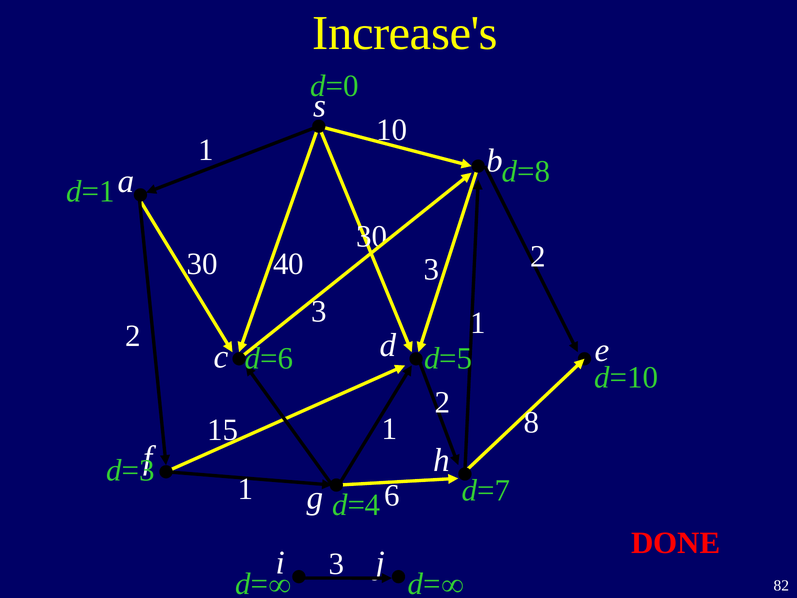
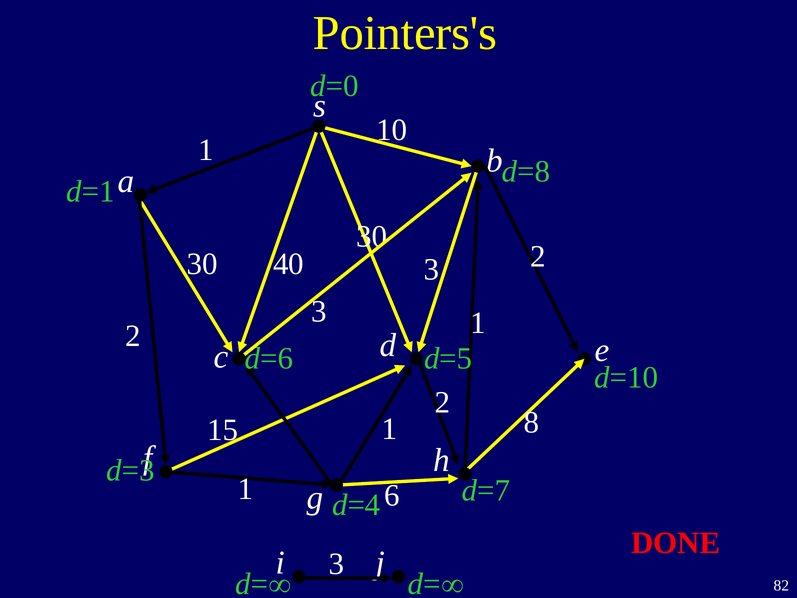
Increase's: Increase's -> Pointers's
